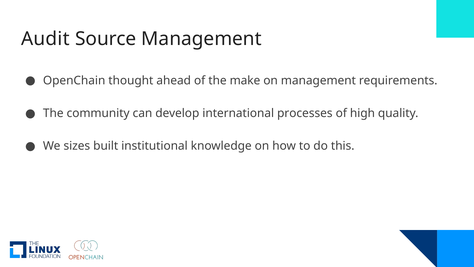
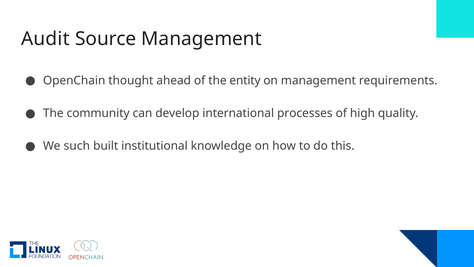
make: make -> entity
sizes: sizes -> such
